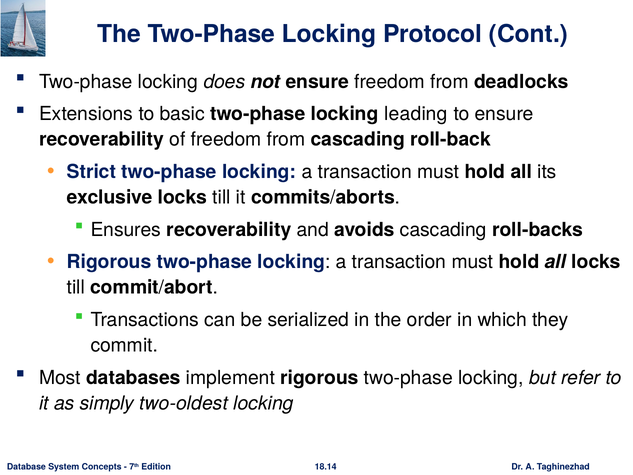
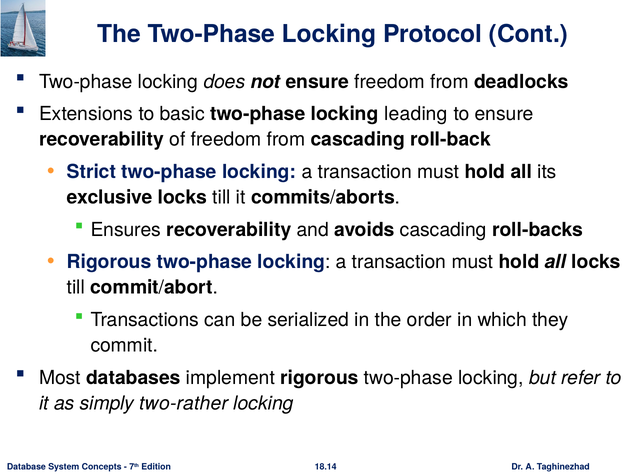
two-oldest: two-oldest -> two-rather
